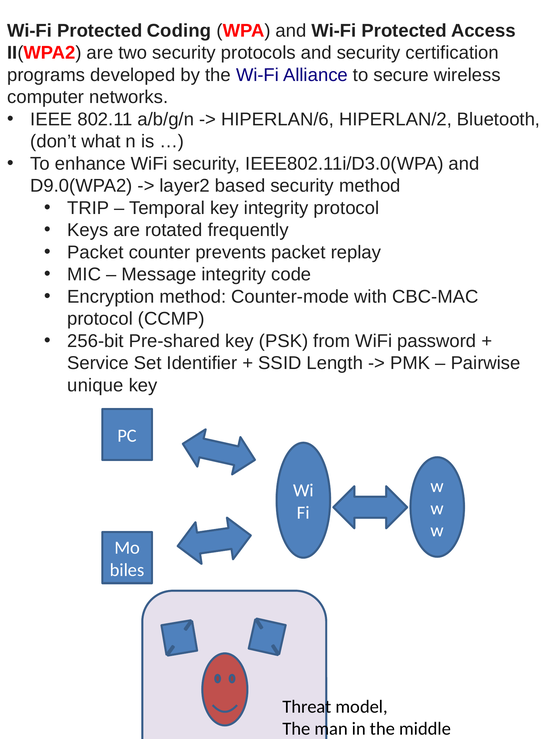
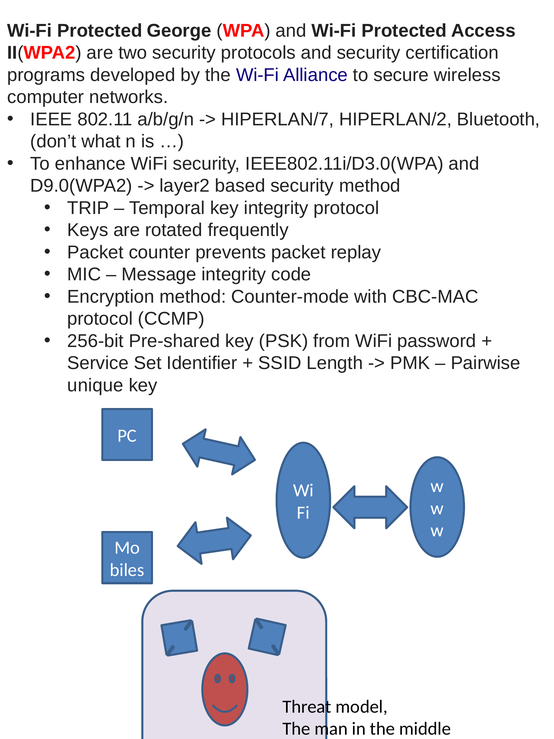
Coding: Coding -> George
HIPERLAN/6: HIPERLAN/6 -> HIPERLAN/7
